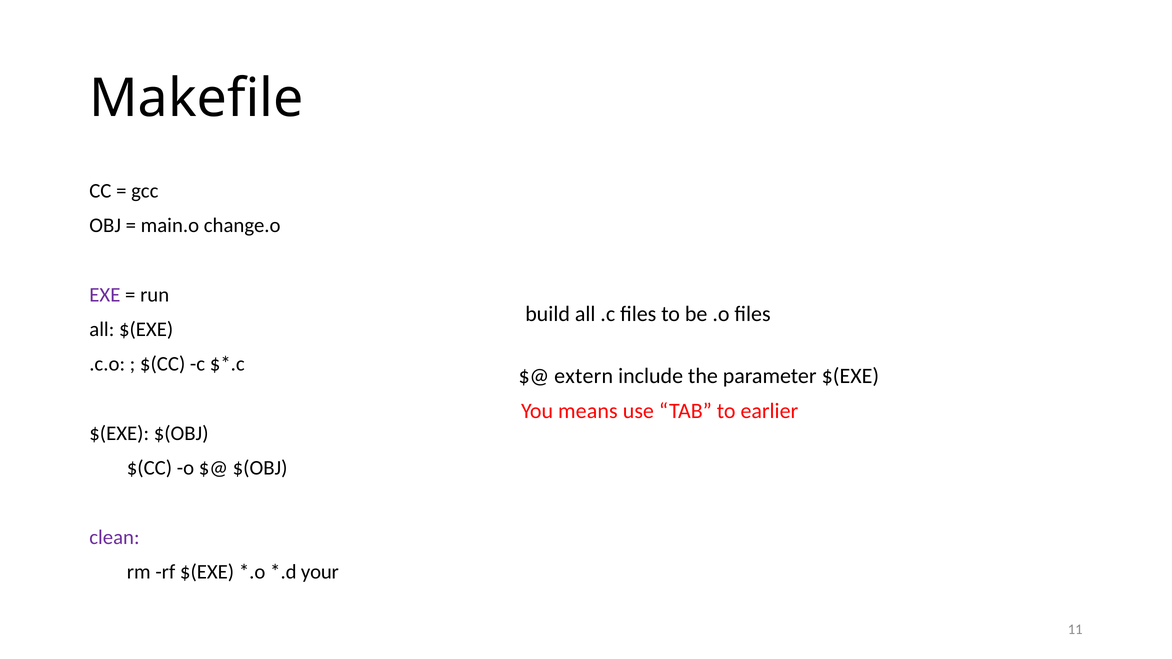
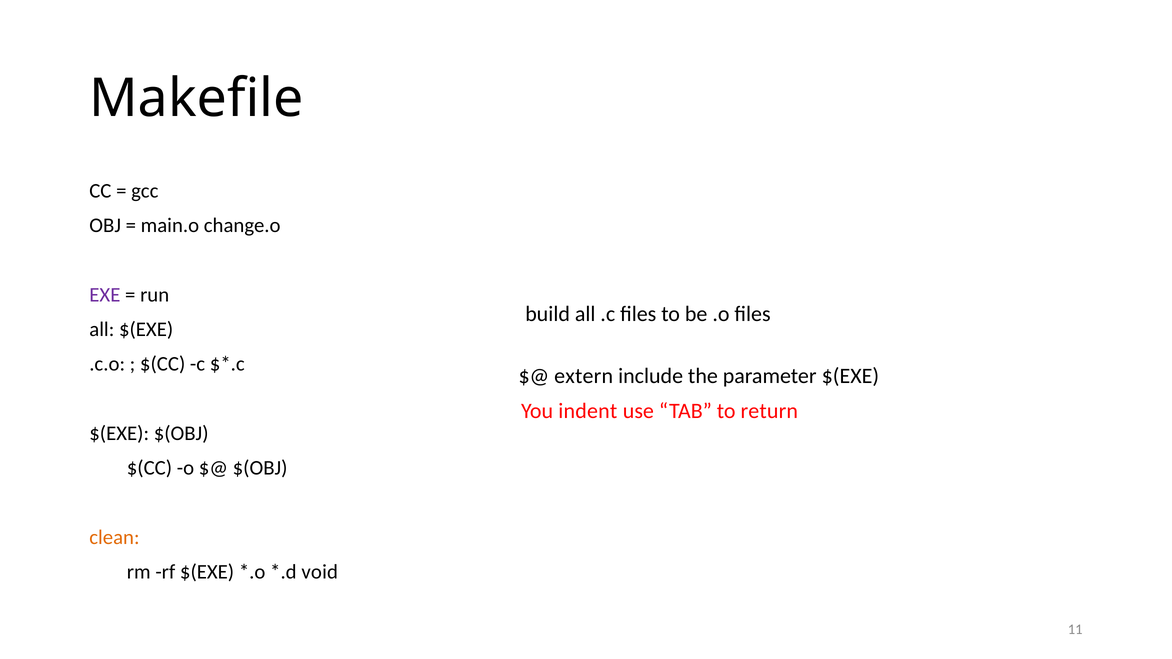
means: means -> indent
earlier: earlier -> return
clean colour: purple -> orange
your: your -> void
